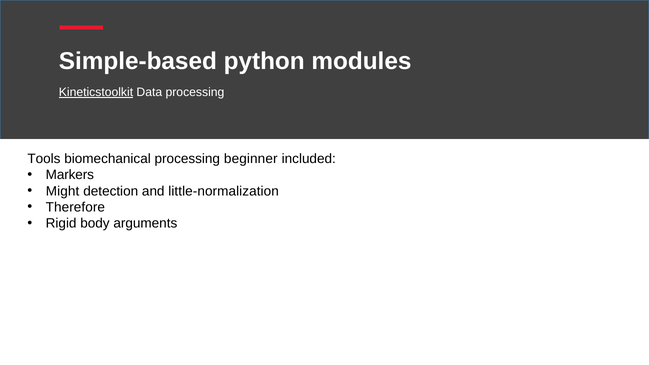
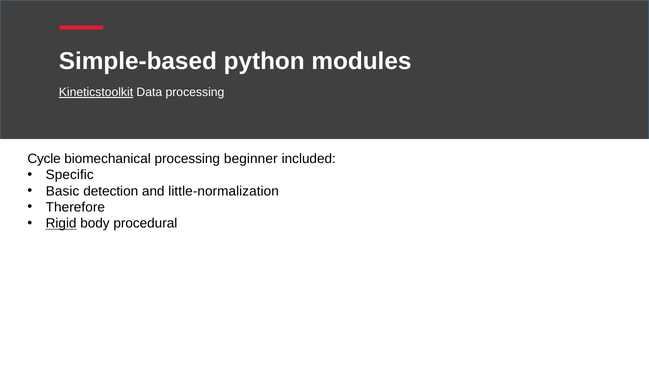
Tools: Tools -> Cycle
Markers: Markers -> Specific
Might: Might -> Basic
Rigid underline: none -> present
arguments: arguments -> procedural
